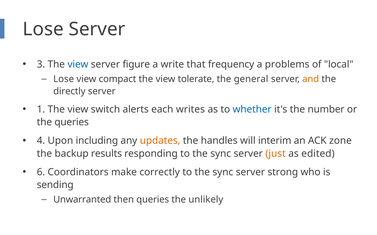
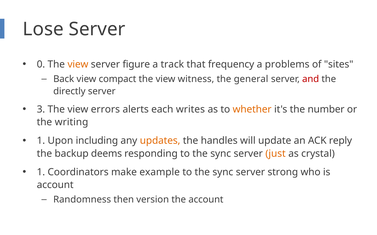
3: 3 -> 0
view at (78, 64) colour: blue -> orange
write: write -> track
local: local -> sites
Lose at (64, 79): Lose -> Back
tolerate: tolerate -> witness
and colour: orange -> red
1: 1 -> 3
switch: switch -> errors
whether colour: blue -> orange
the queries: queries -> writing
4 at (41, 141): 4 -> 1
interim: interim -> update
zone: zone -> reply
results: results -> deems
edited: edited -> crystal
6 at (41, 172): 6 -> 1
correctly: correctly -> example
sending at (55, 185): sending -> account
Unwarranted: Unwarranted -> Randomness
then queries: queries -> version
the unlikely: unlikely -> account
